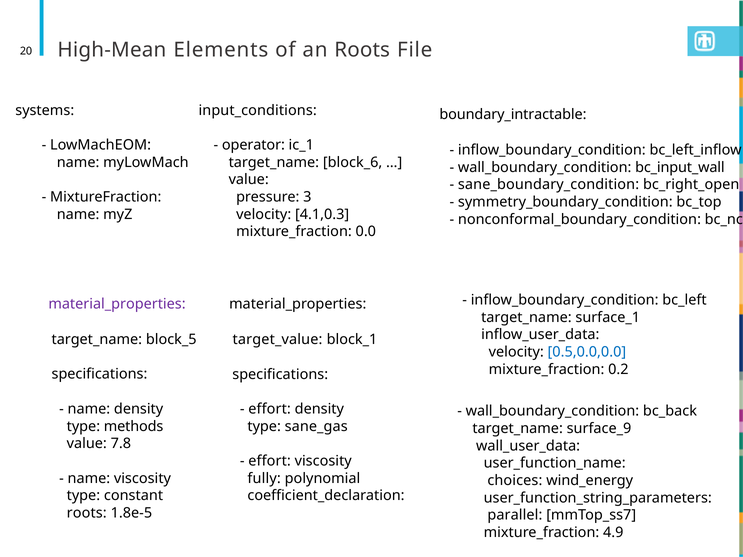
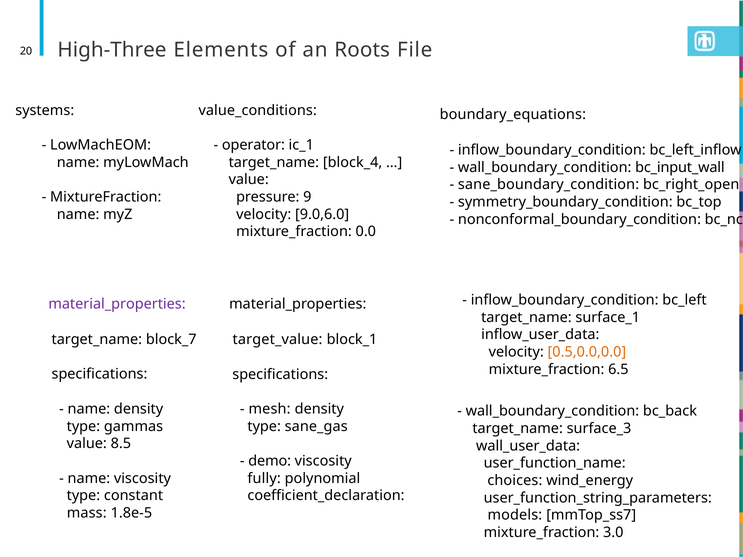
High-Mean: High-Mean -> High-Three
input_conditions: input_conditions -> value_conditions
boundary_intractable: boundary_intractable -> boundary_equations
block_6: block_6 -> block_4
3: 3 -> 9
4.1,0.3: 4.1,0.3 -> 9.0,6.0
block_5: block_5 -> block_7
0.5,0.0,0.0 colour: blue -> orange
0.2: 0.2 -> 6.5
effort at (270, 409): effort -> mesh
methods: methods -> gammas
surface_9: surface_9 -> surface_3
7.8: 7.8 -> 8.5
effort at (270, 461): effort -> demo
roots at (87, 513): roots -> mass
parallel: parallel -> models
4.9: 4.9 -> 3.0
